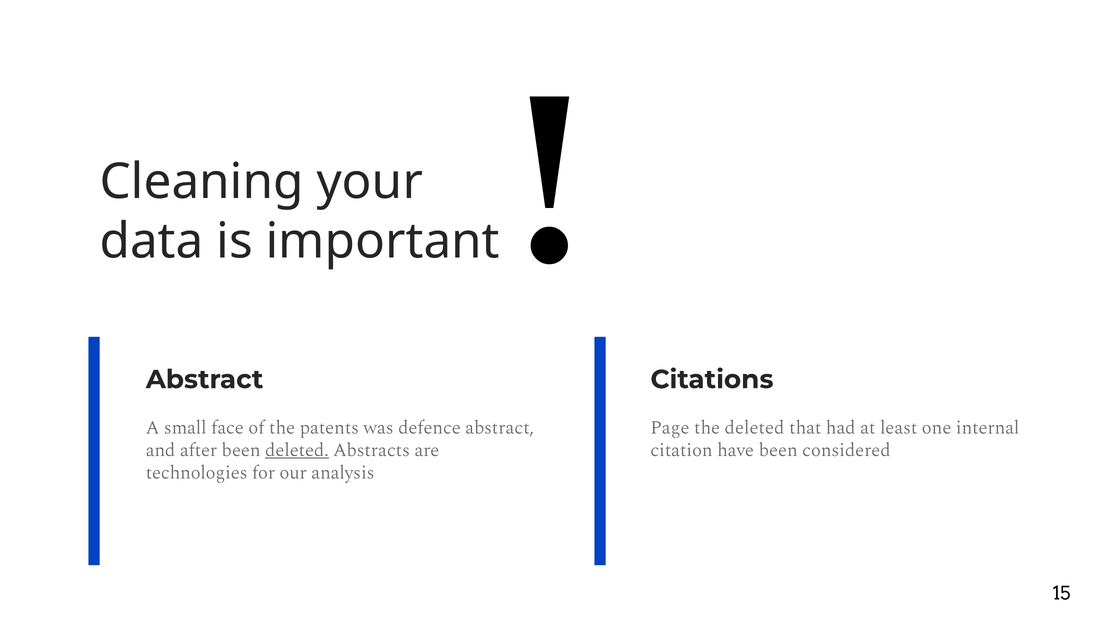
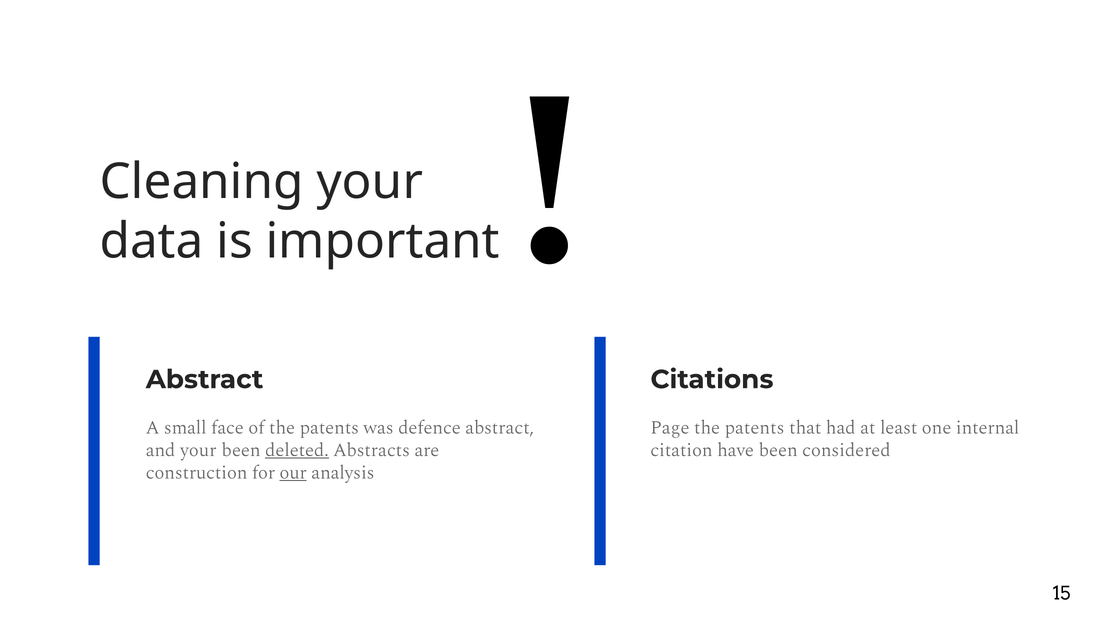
deleted at (755, 428): deleted -> patents
and after: after -> your
technologies: technologies -> construction
our underline: none -> present
